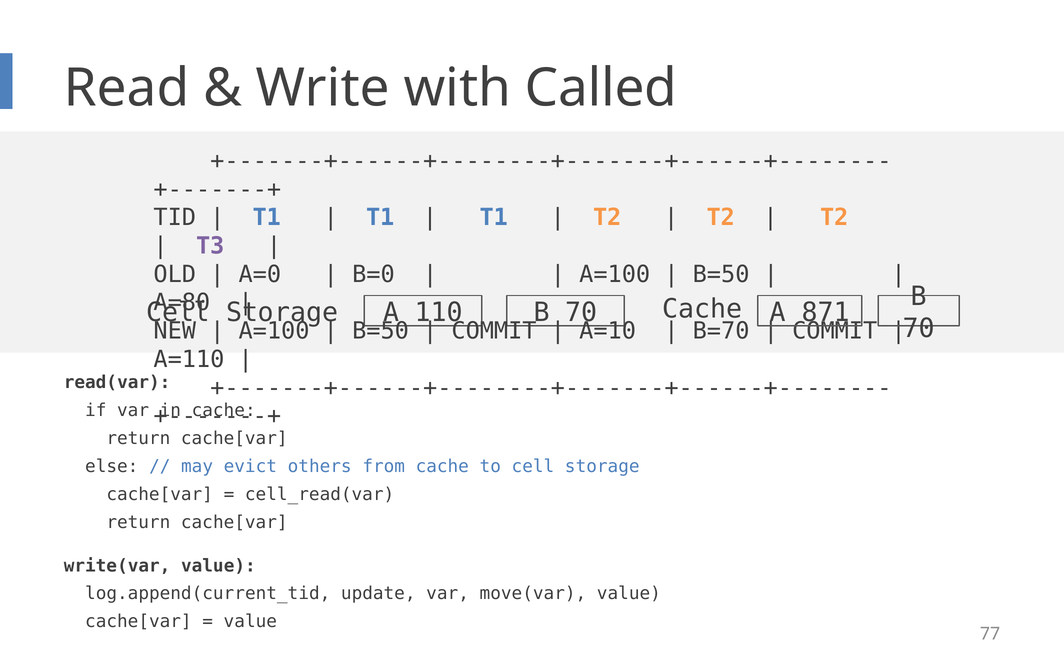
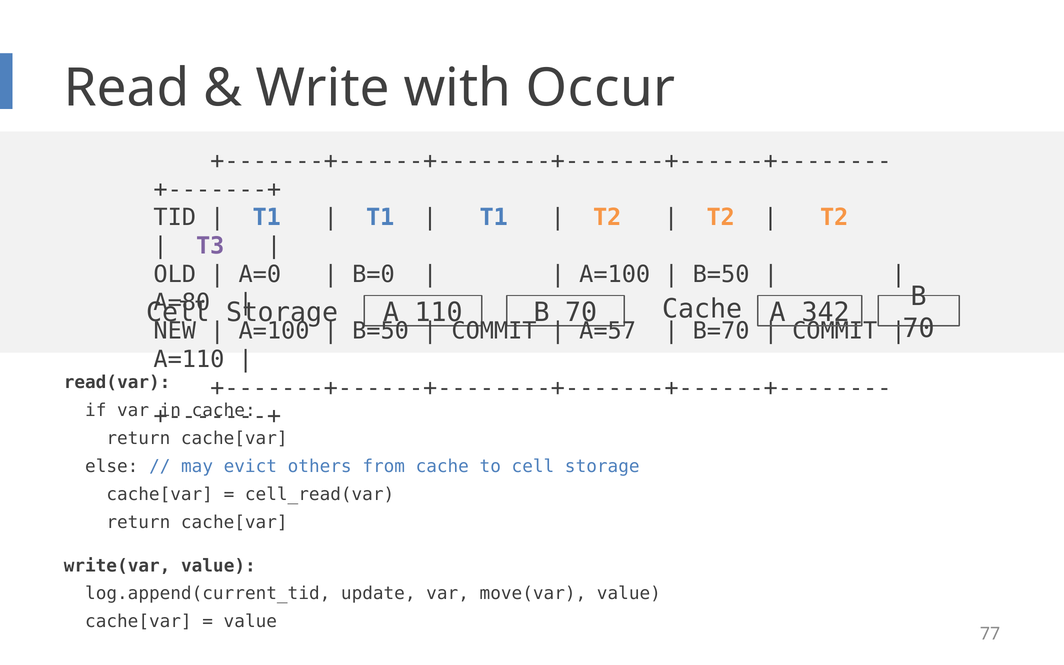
Called: Called -> Occur
871: 871 -> 342
A=10: A=10 -> A=57
